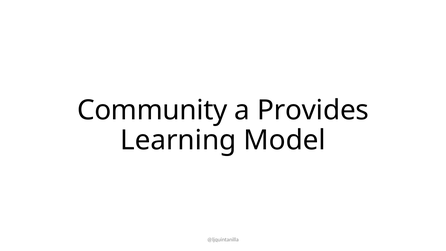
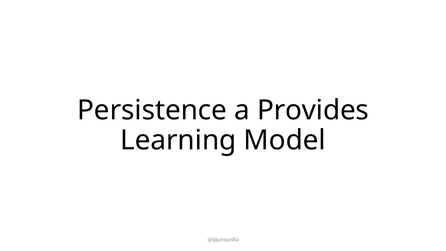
Community: Community -> Persistence
